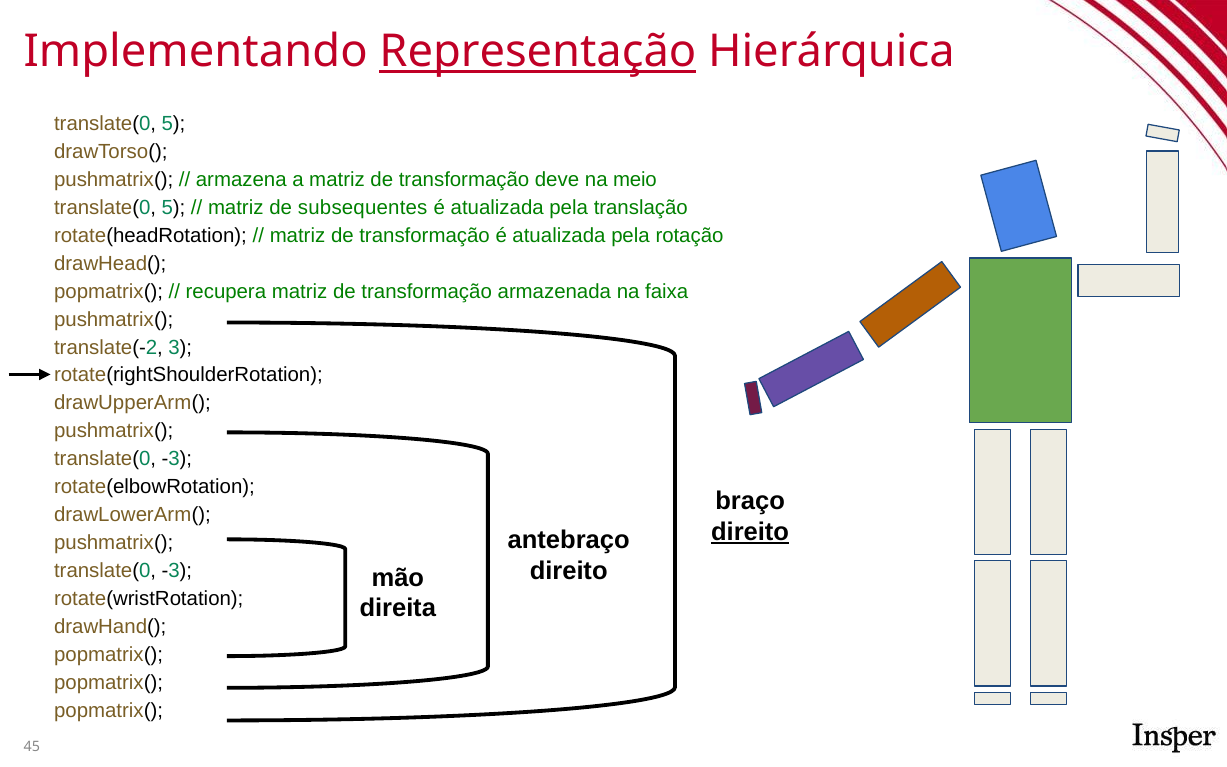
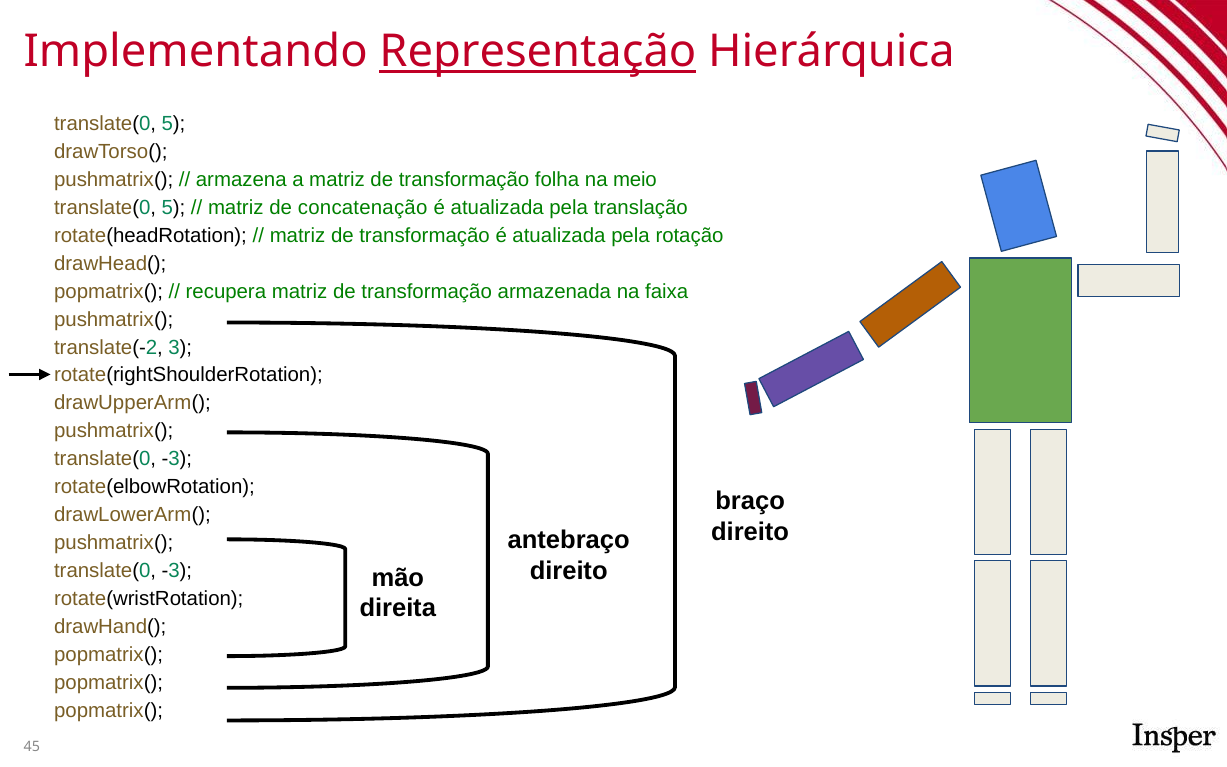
deve: deve -> folha
subsequentes: subsequentes -> concatenação
direito at (750, 532) underline: present -> none
